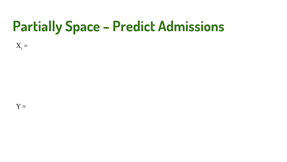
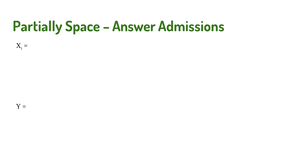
Predict: Predict -> Answer
